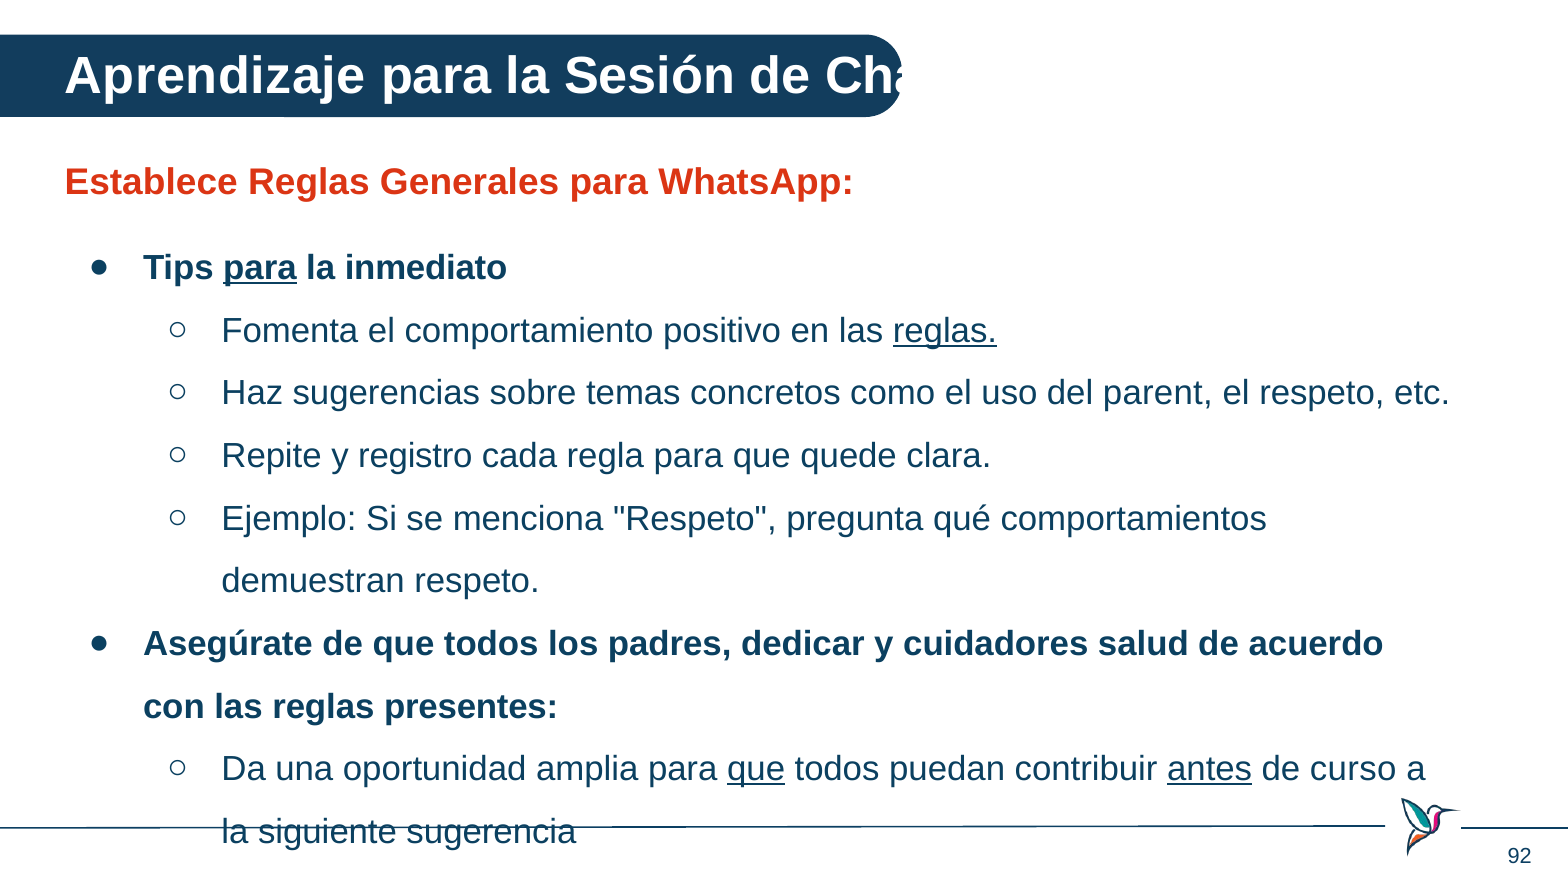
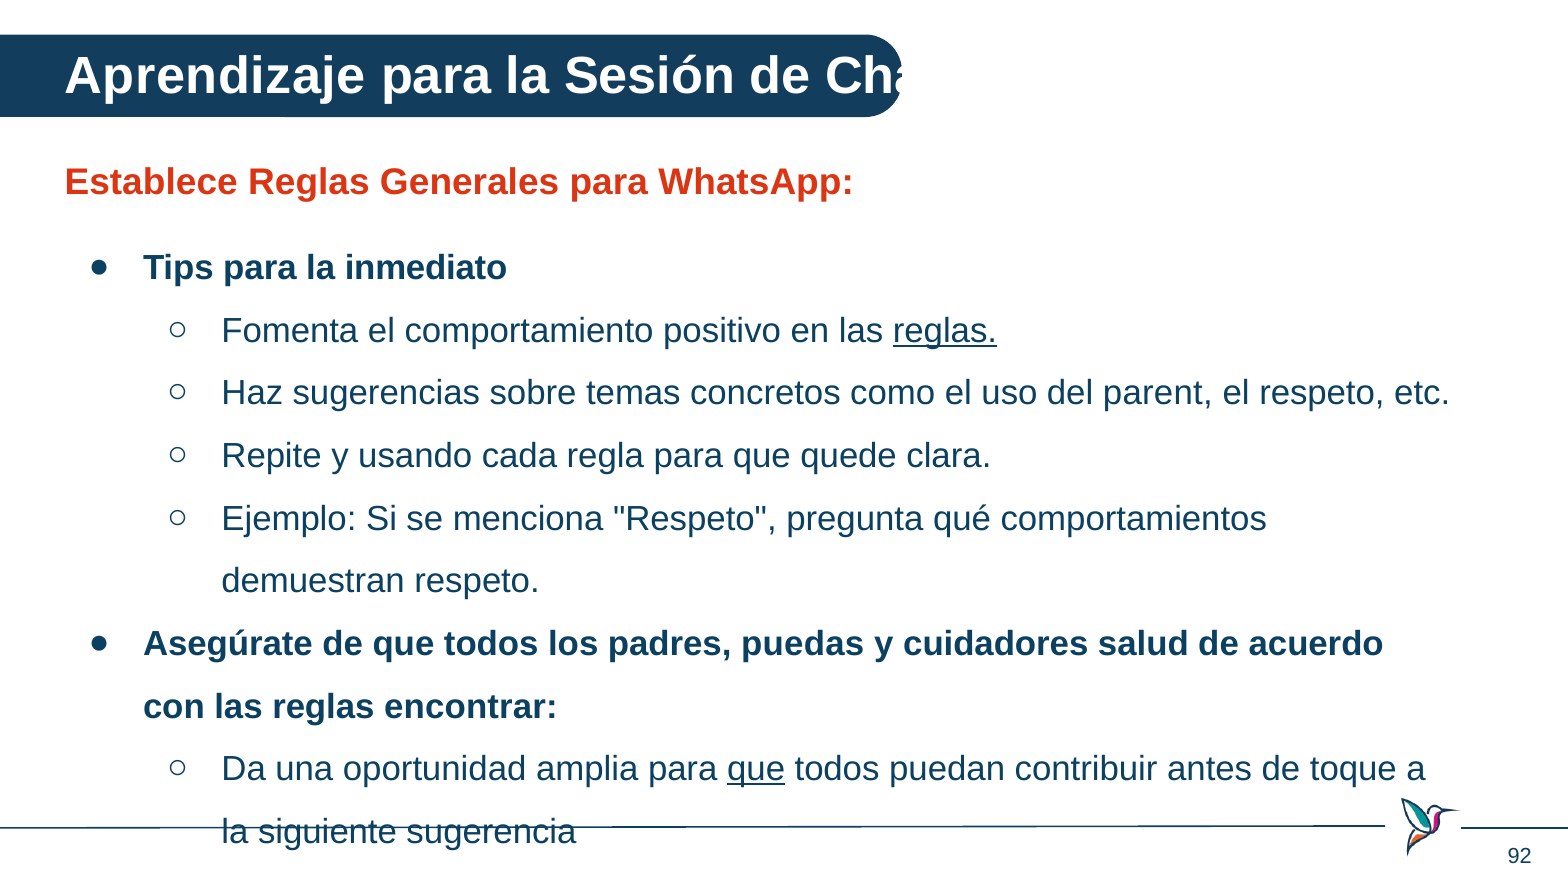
para at (260, 268) underline: present -> none
registro: registro -> usando
dedicar: dedicar -> puedas
presentes: presentes -> encontrar
antes underline: present -> none
curso: curso -> toque
